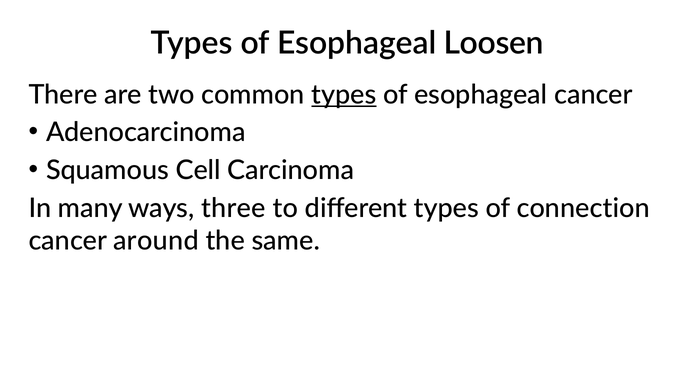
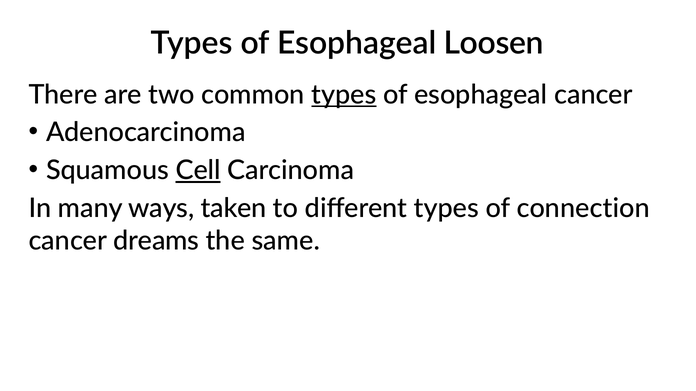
Cell underline: none -> present
three: three -> taken
around: around -> dreams
